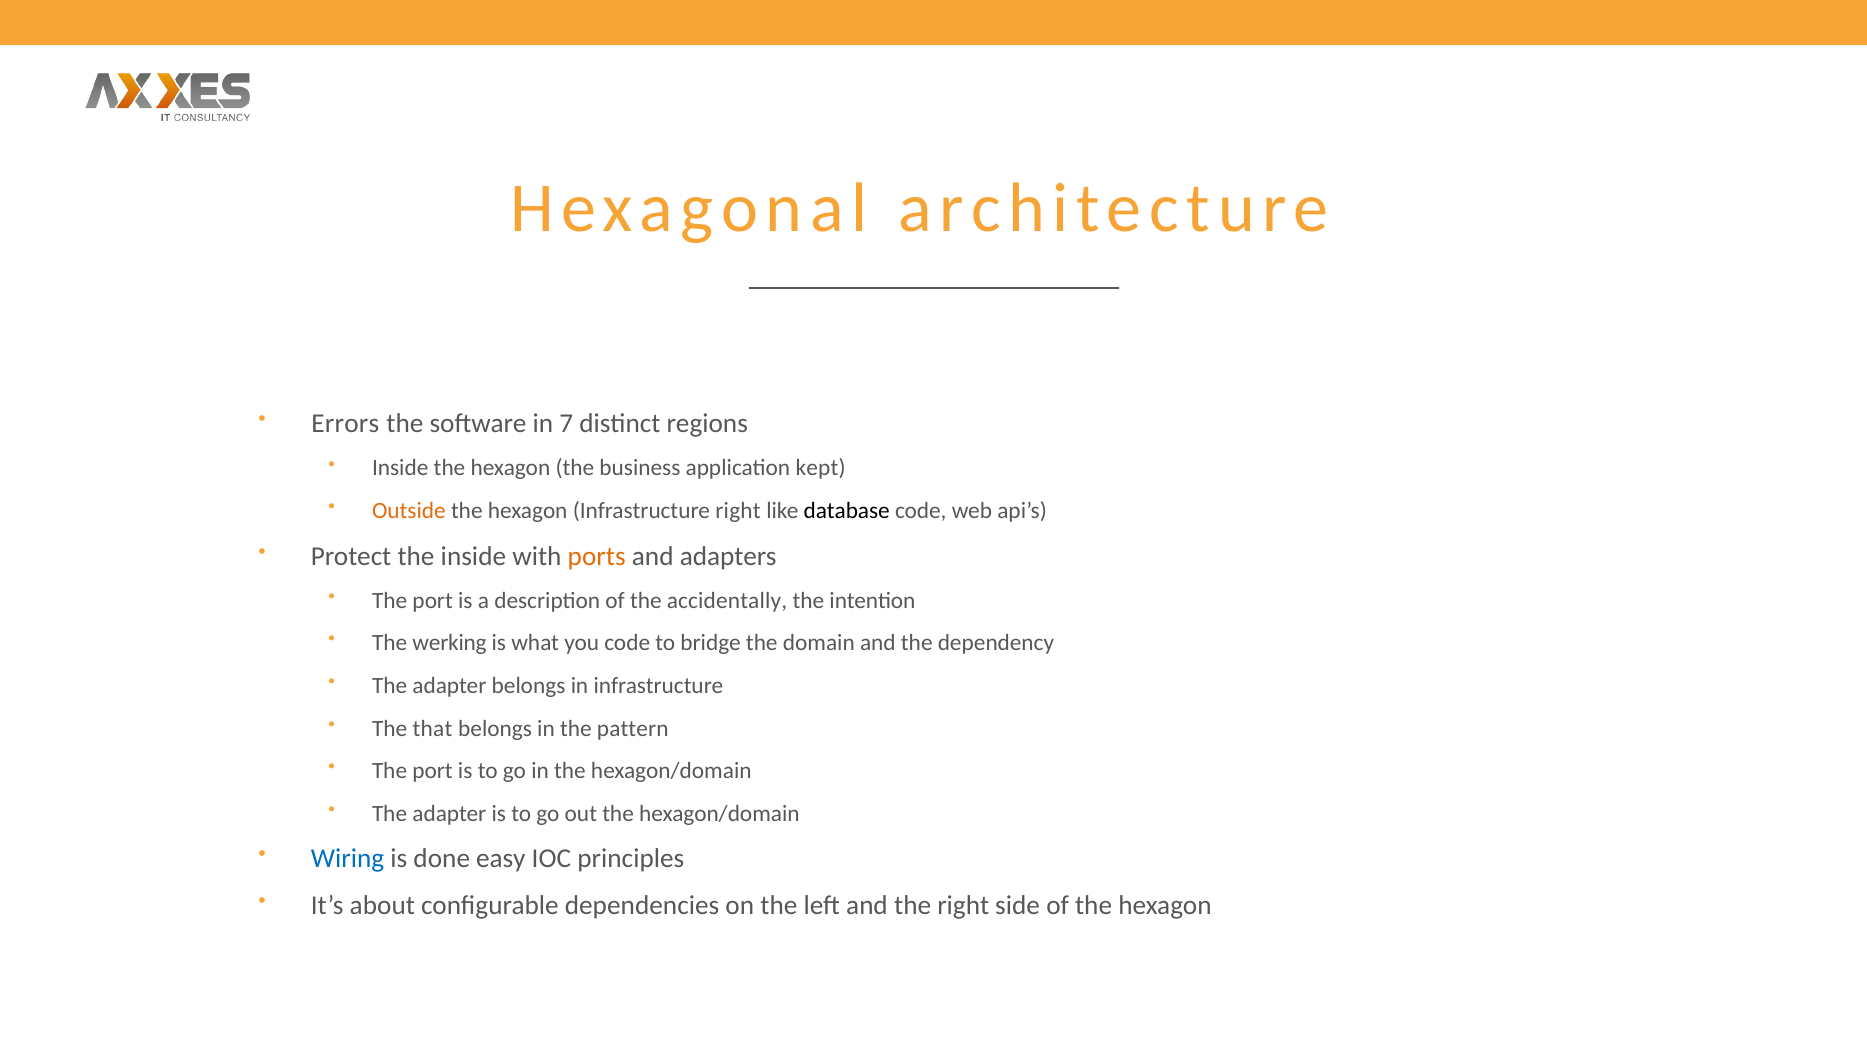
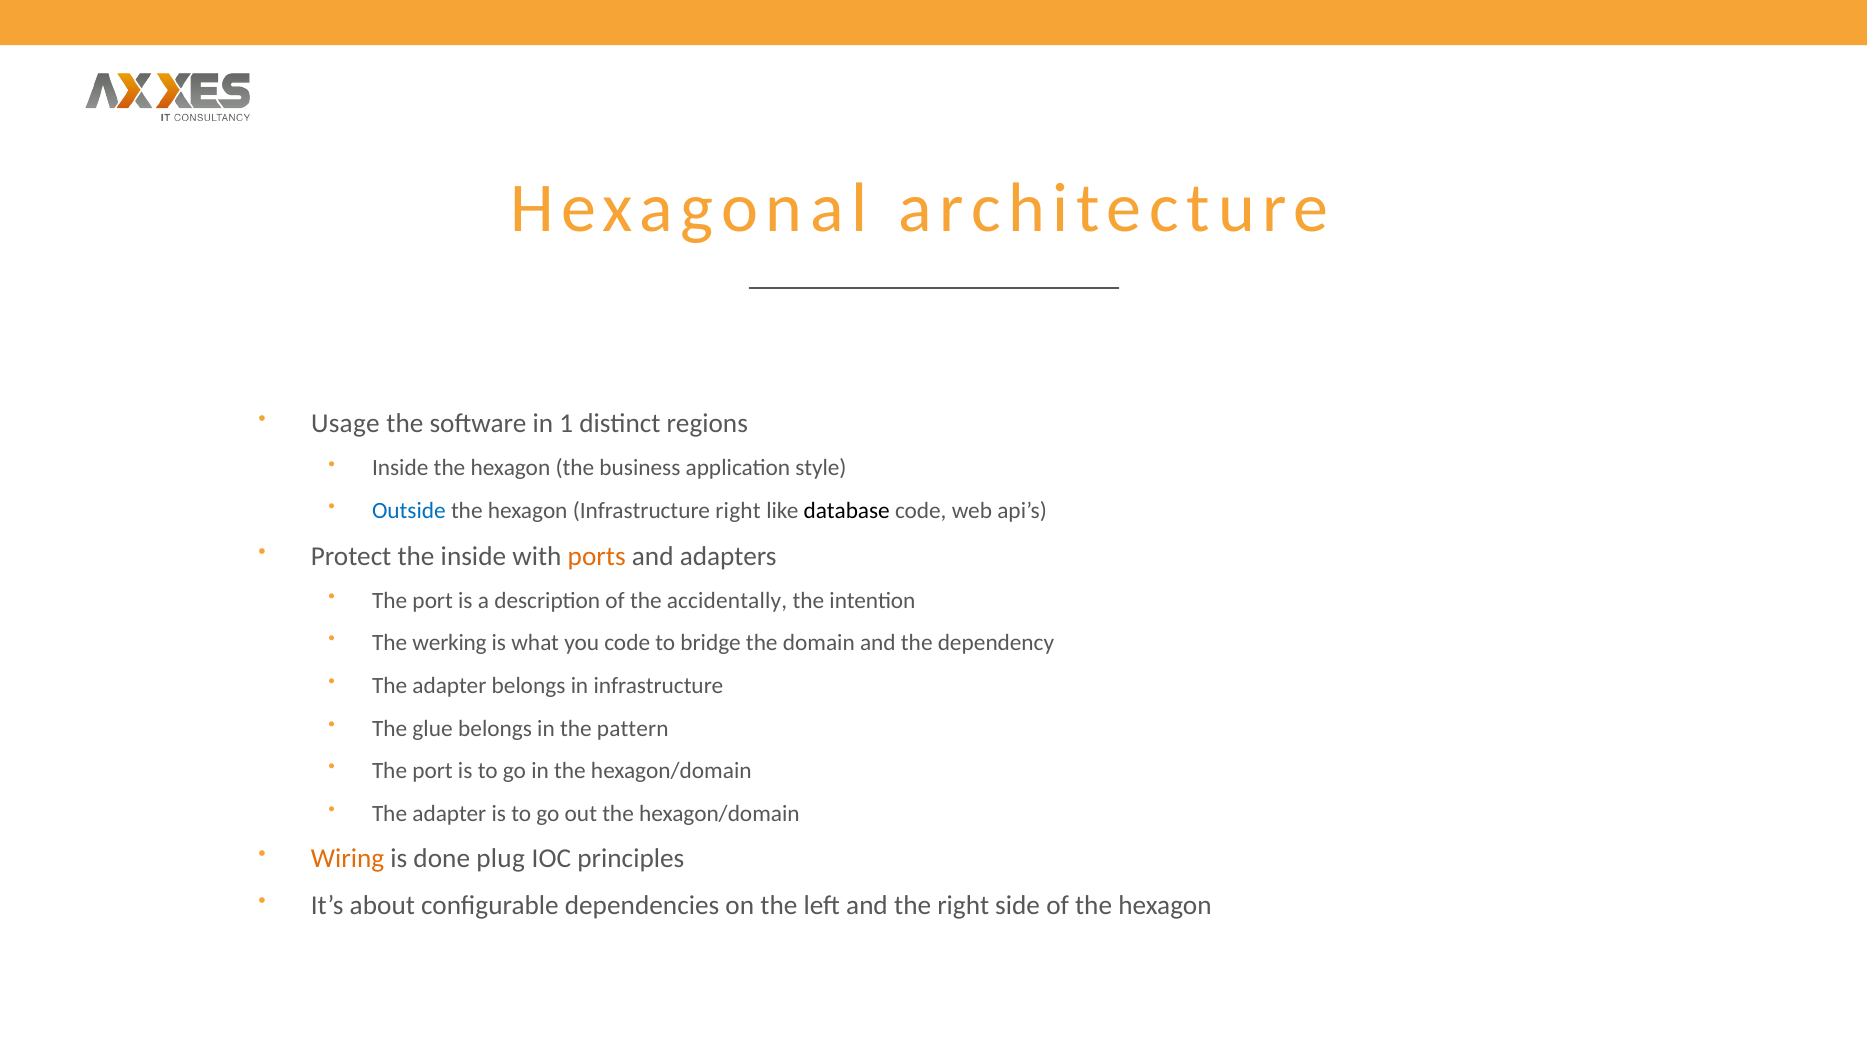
Errors: Errors -> Usage
7: 7 -> 1
kept: kept -> style
Outside colour: orange -> blue
that: that -> glue
Wiring colour: blue -> orange
easy: easy -> plug
